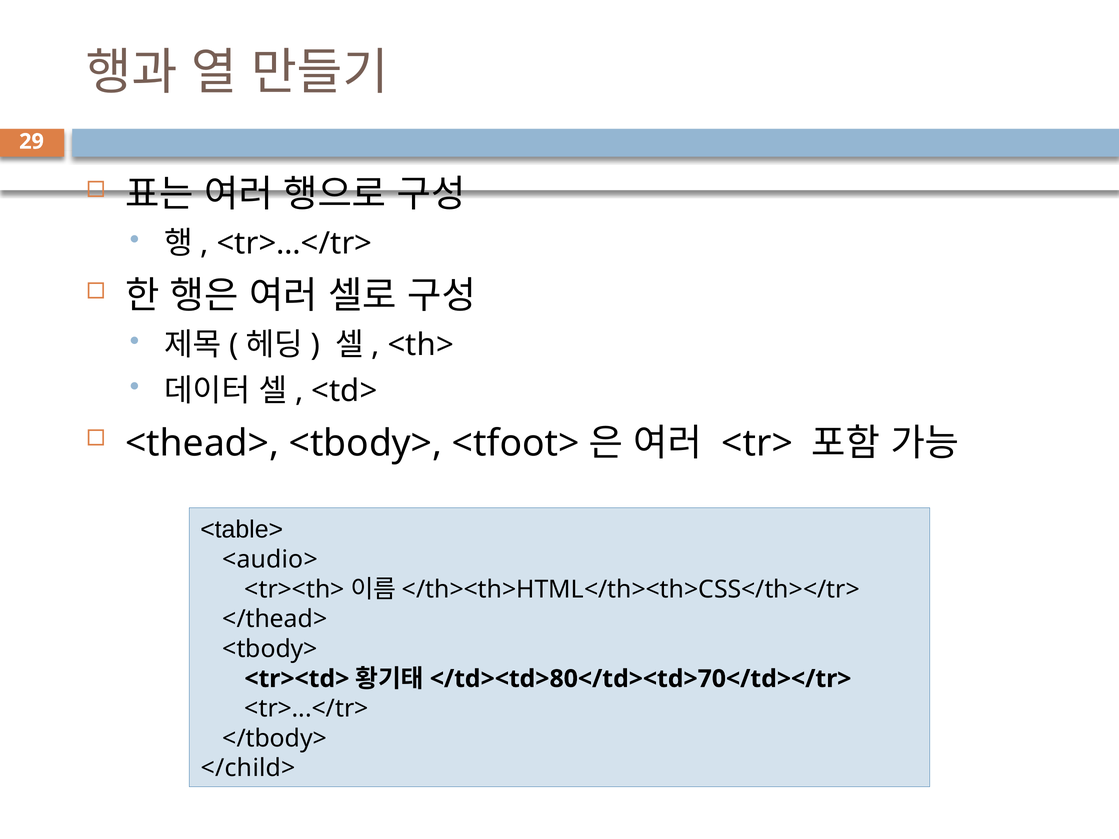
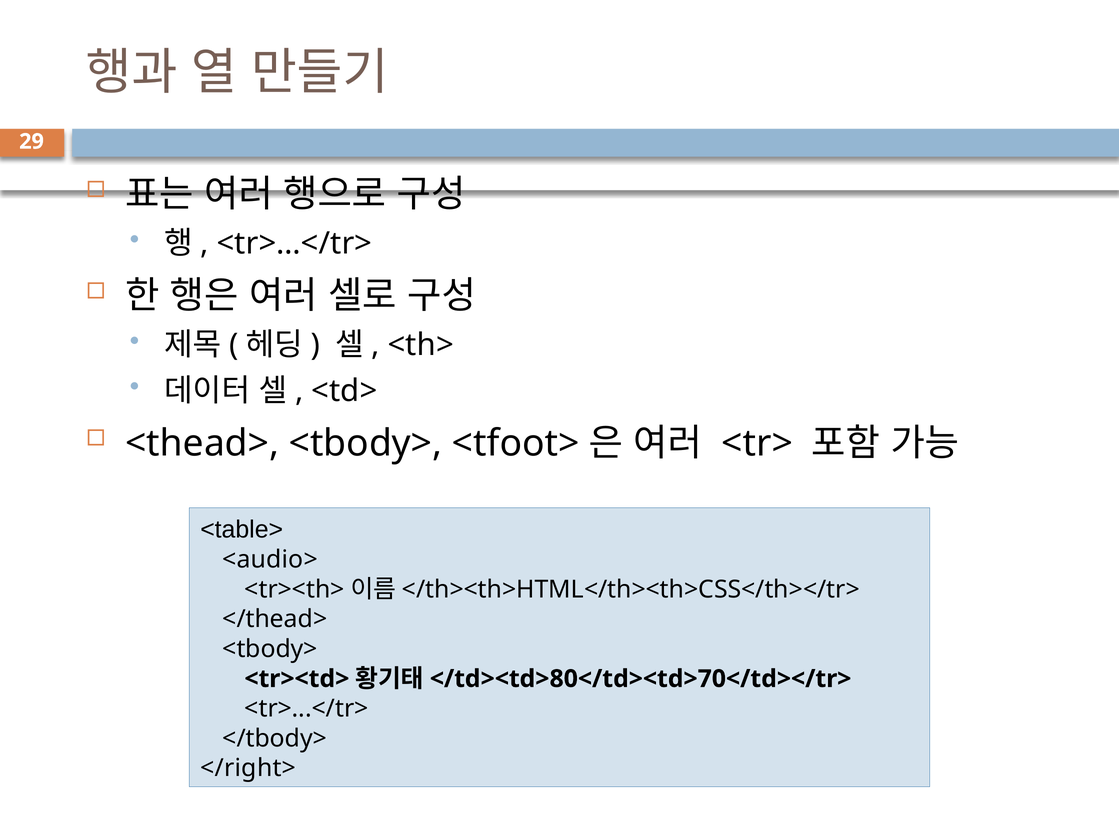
</child>: </child> -> </right>
